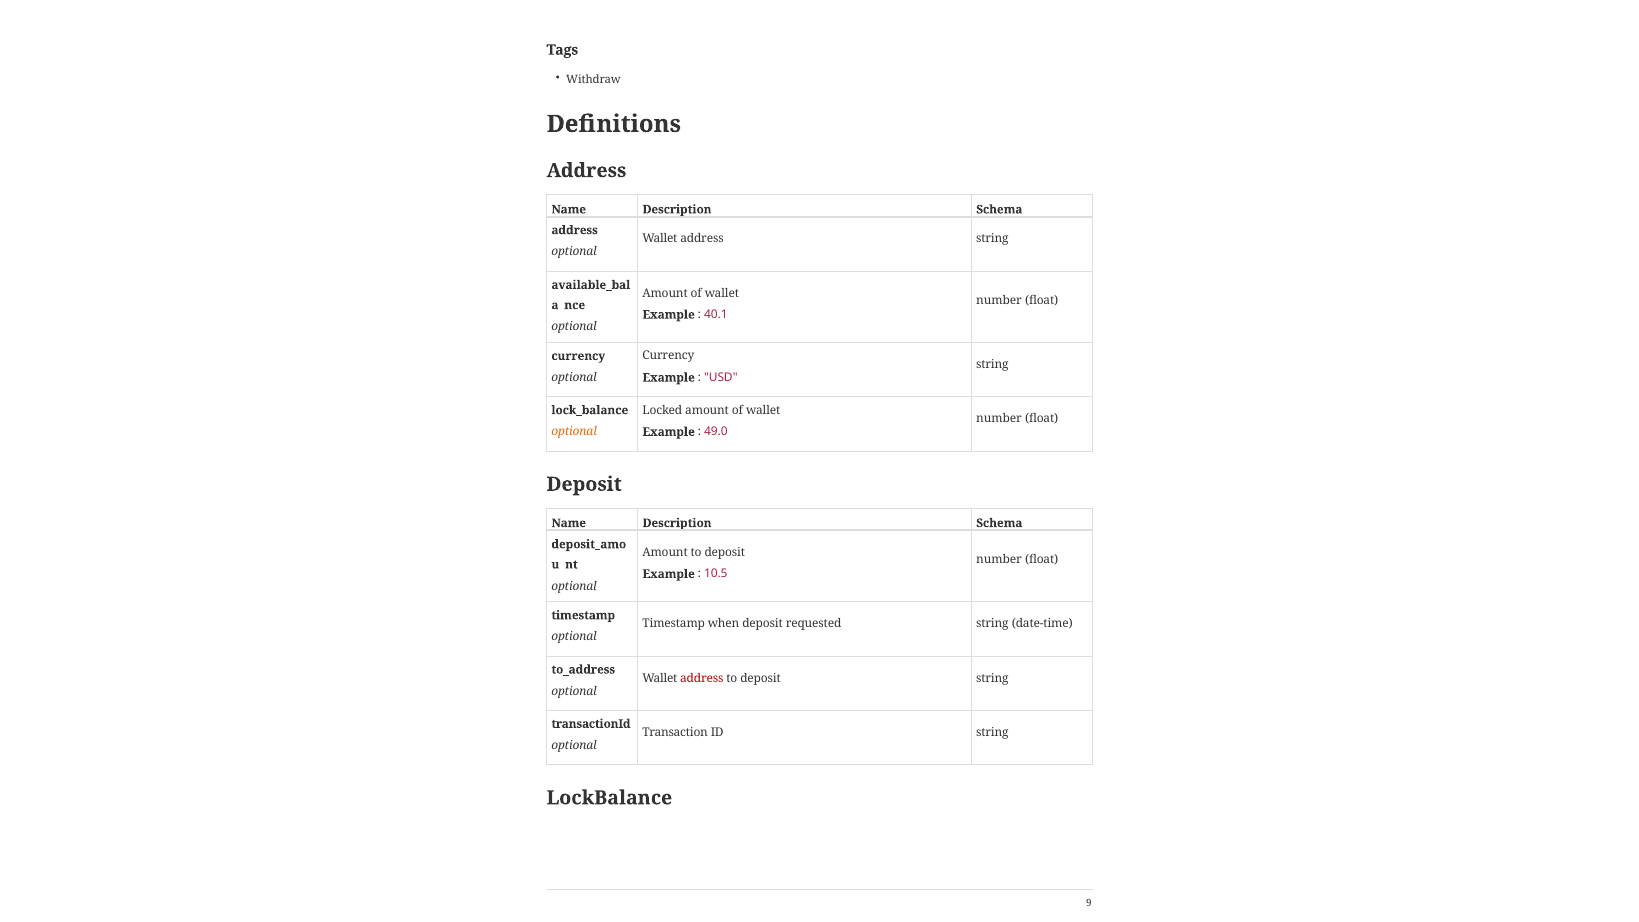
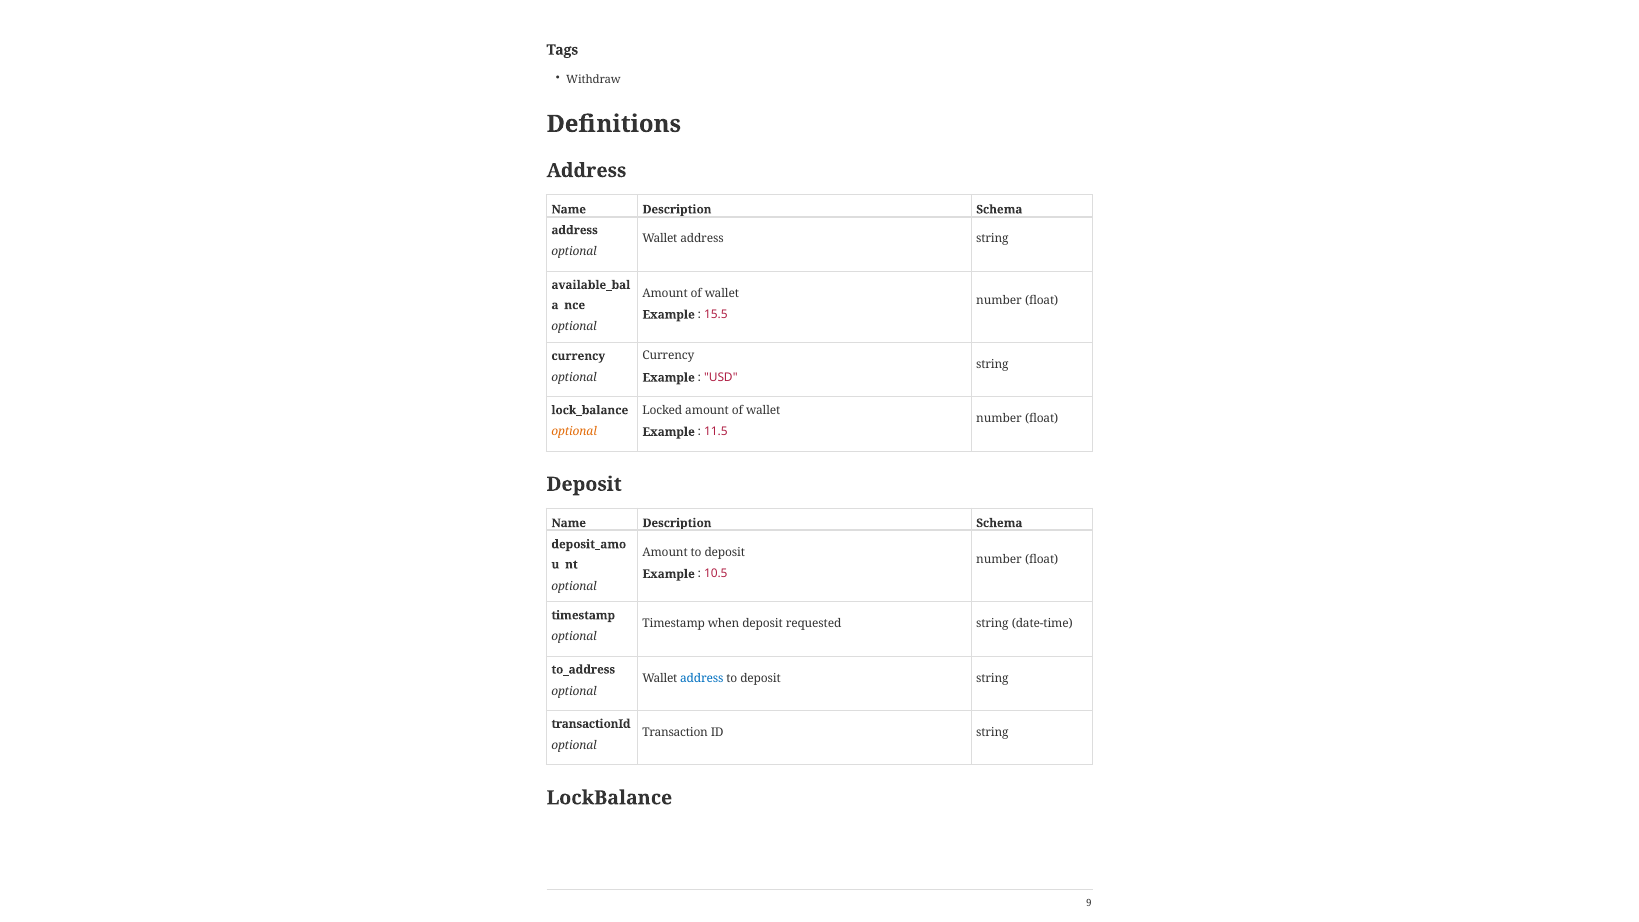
40.1: 40.1 -> 15.5
49.0: 49.0 -> 11.5
address at (702, 678) colour: red -> blue
